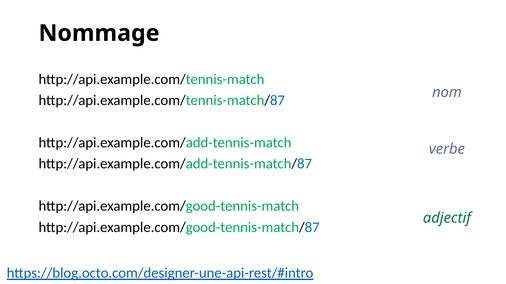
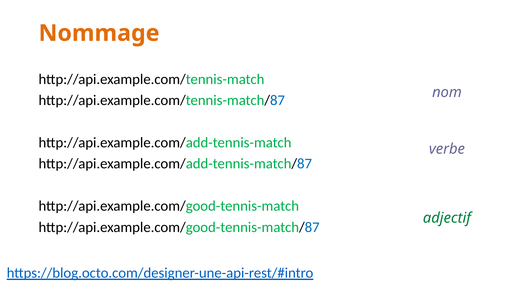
Nommage colour: black -> orange
